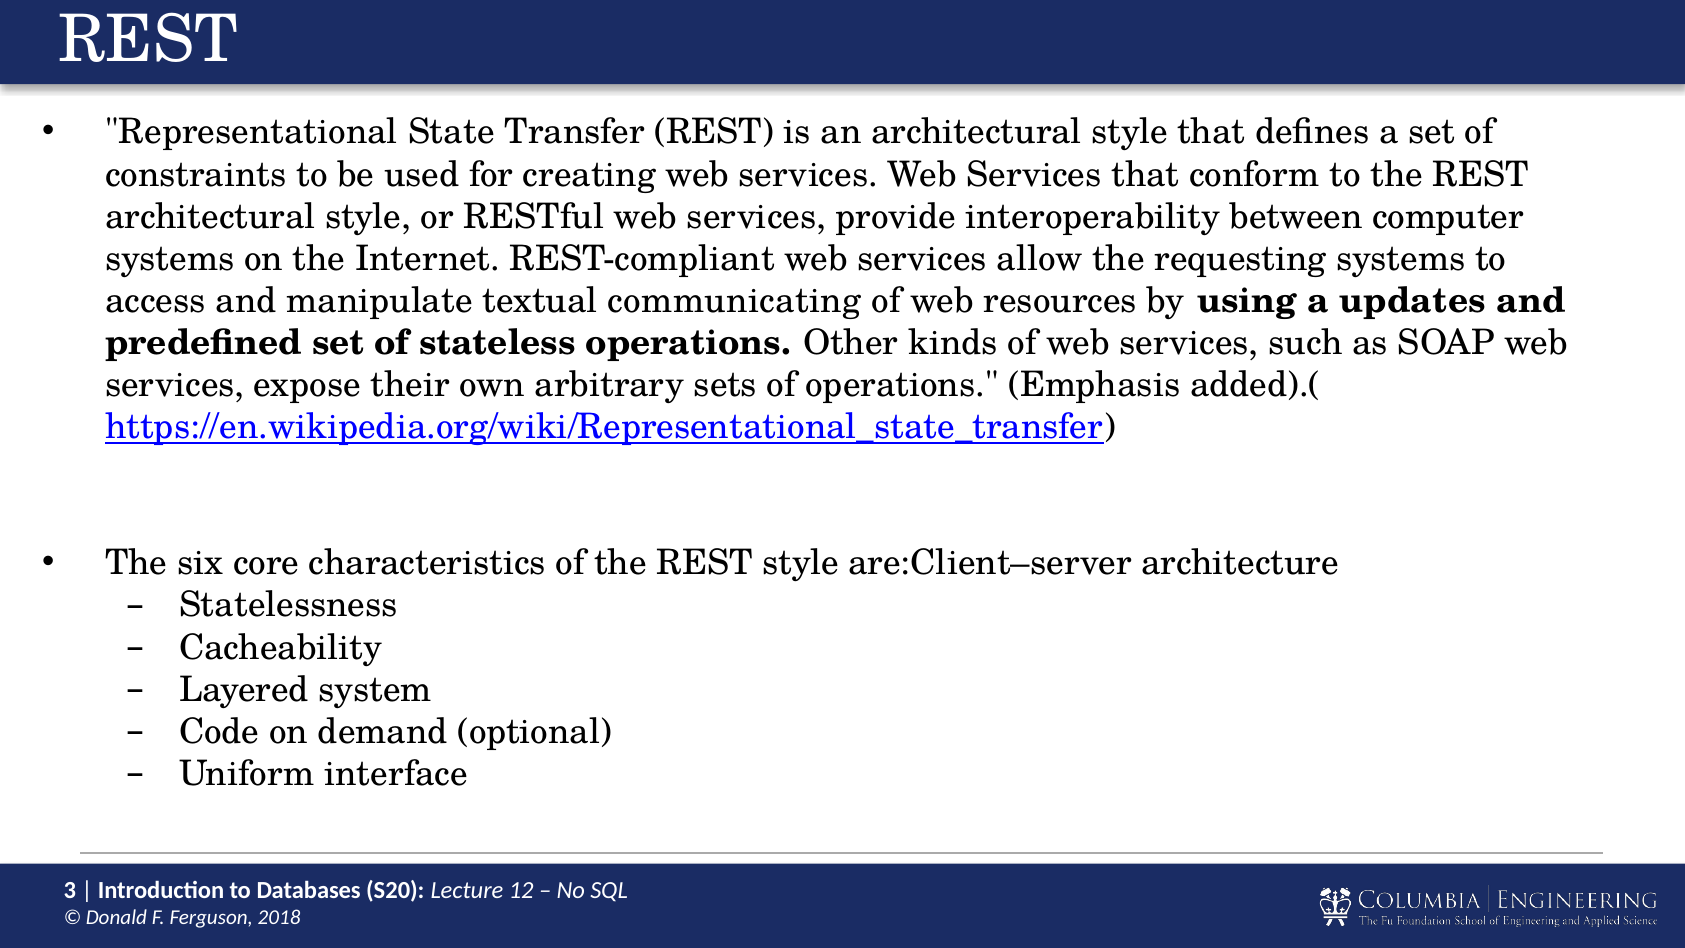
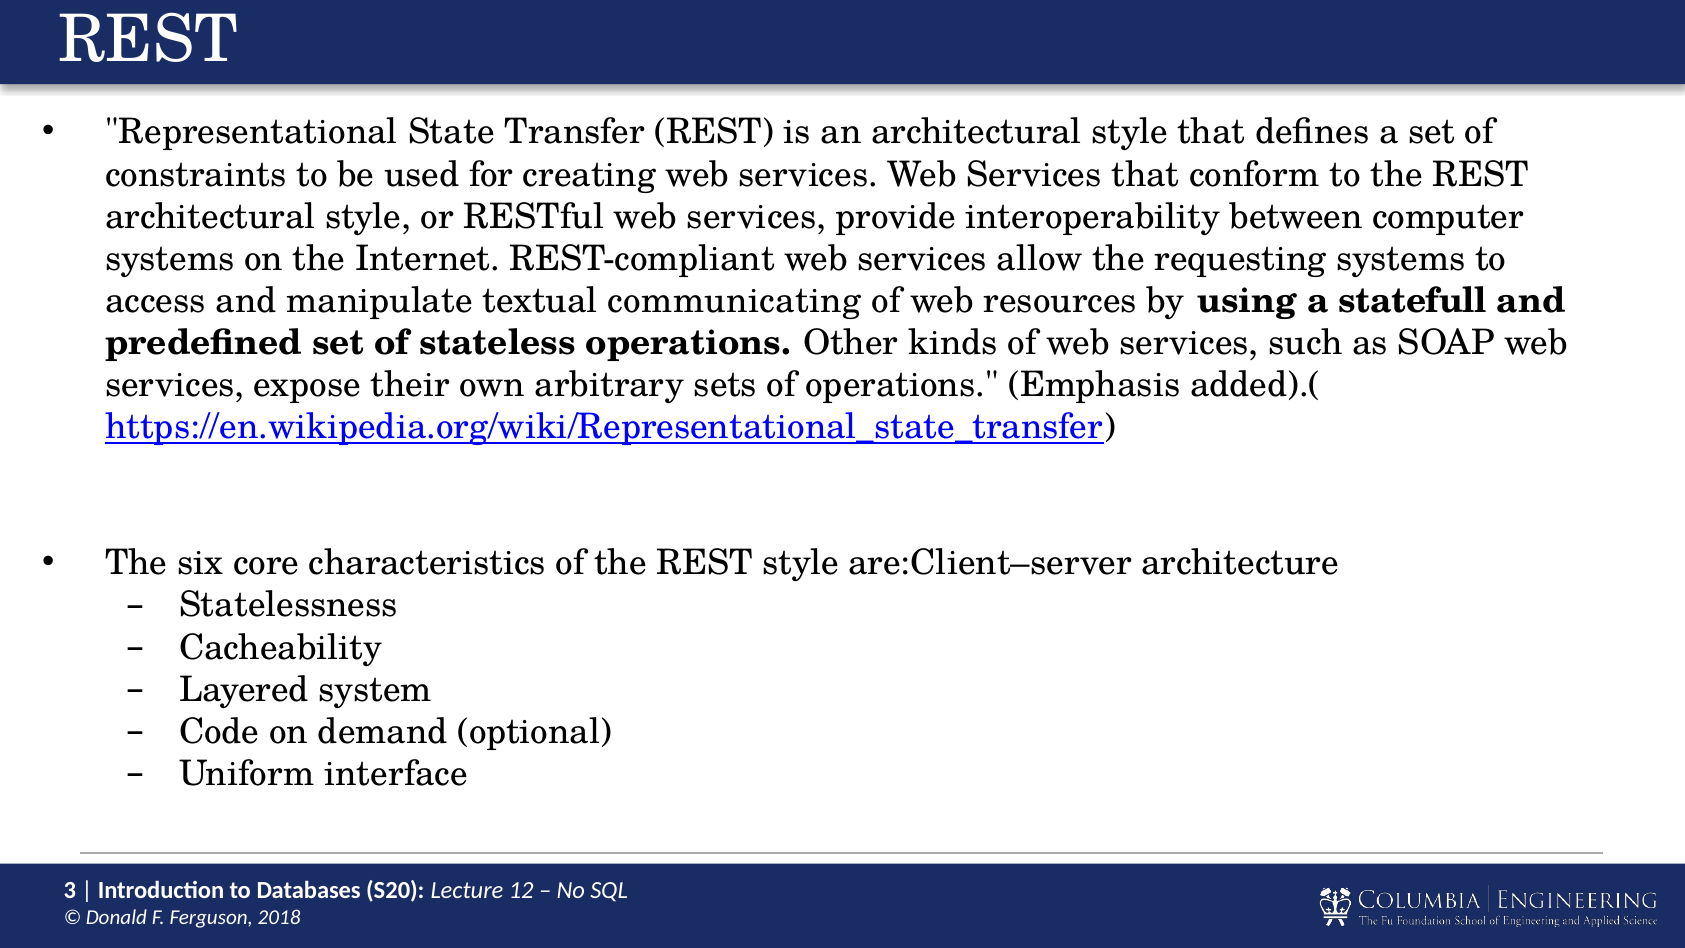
updates: updates -> statefull
